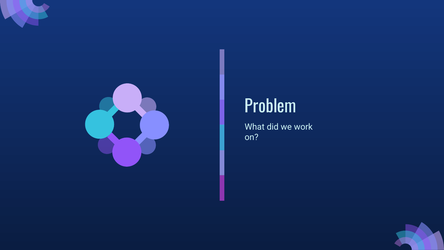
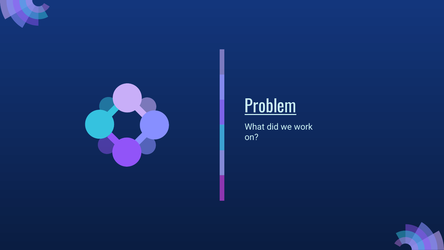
Problem underline: none -> present
